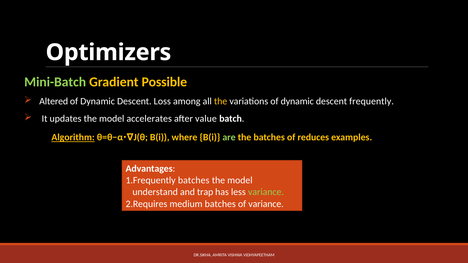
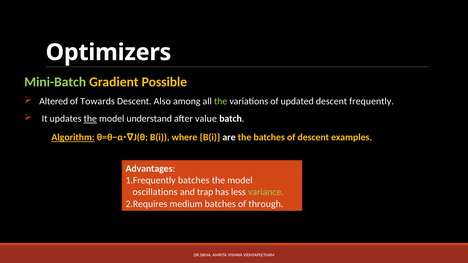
Dynamic at (98, 102): Dynamic -> Towards
Loss: Loss -> Also
the at (221, 102) colour: yellow -> light green
variations of dynamic: dynamic -> updated
the at (90, 119) underline: none -> present
accelerates: accelerates -> understand
are colour: light green -> white
of reduces: reduces -> descent
understand: understand -> oscillations
of variance: variance -> through
